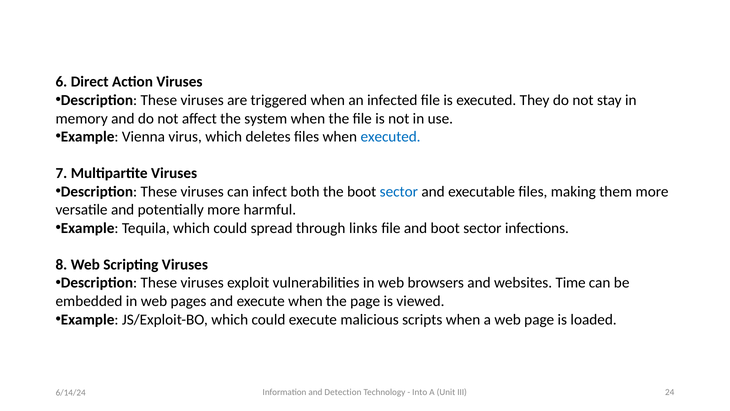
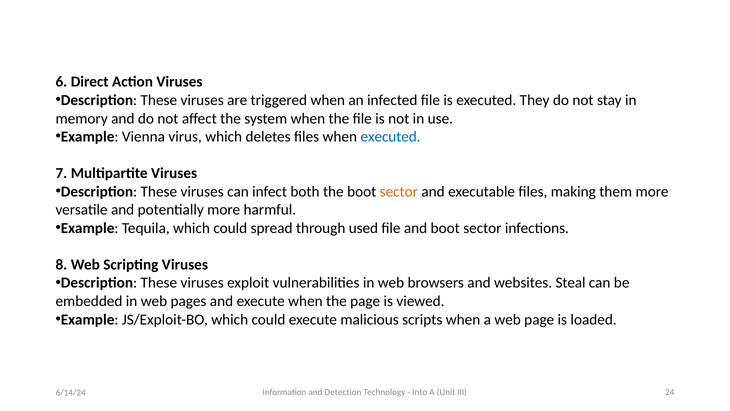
sector at (399, 191) colour: blue -> orange
links: links -> used
Time: Time -> Steal
